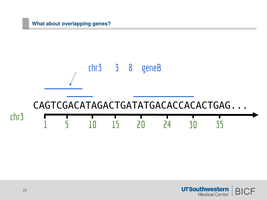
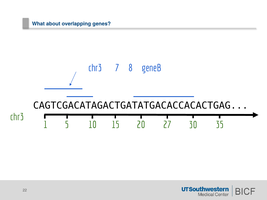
3: 3 -> 7
24: 24 -> 27
